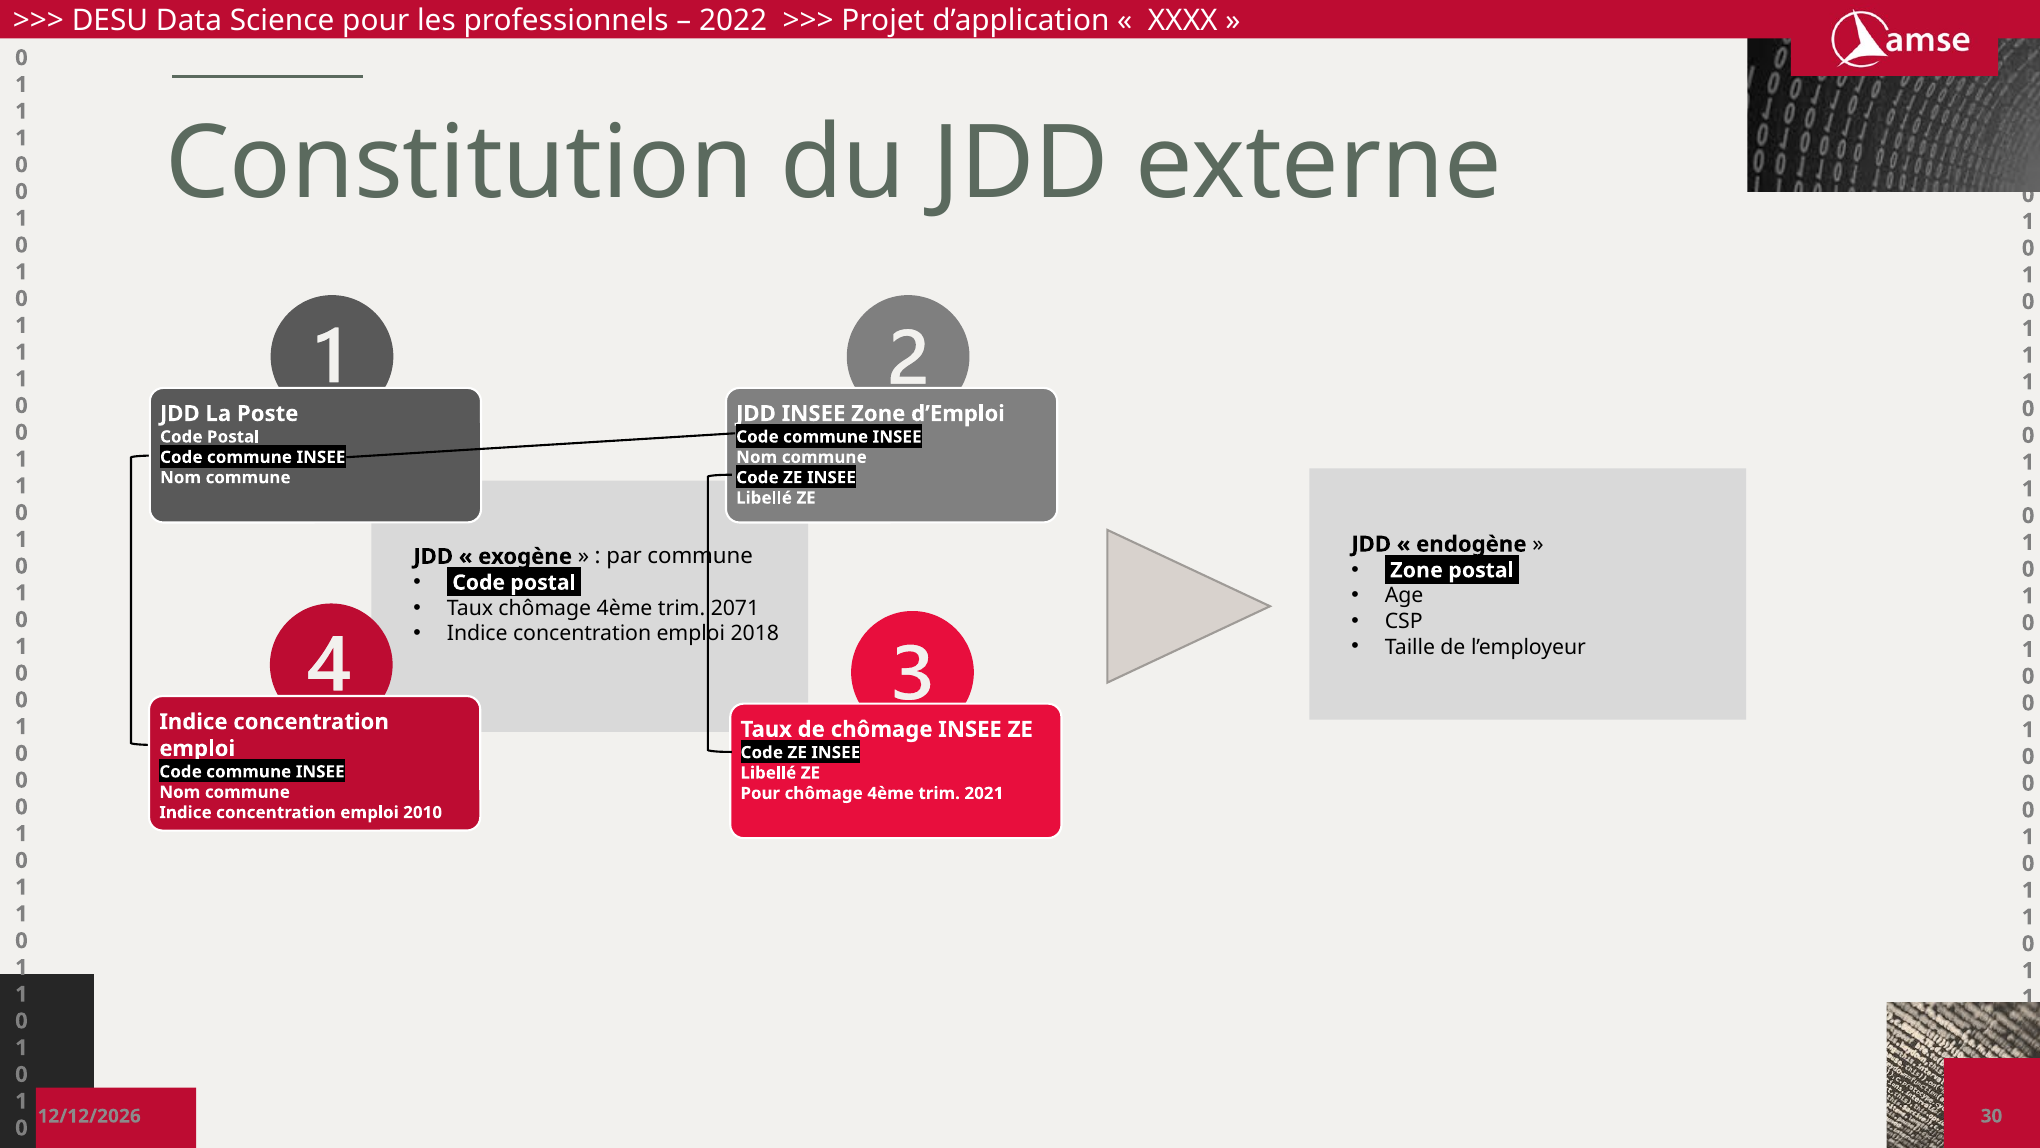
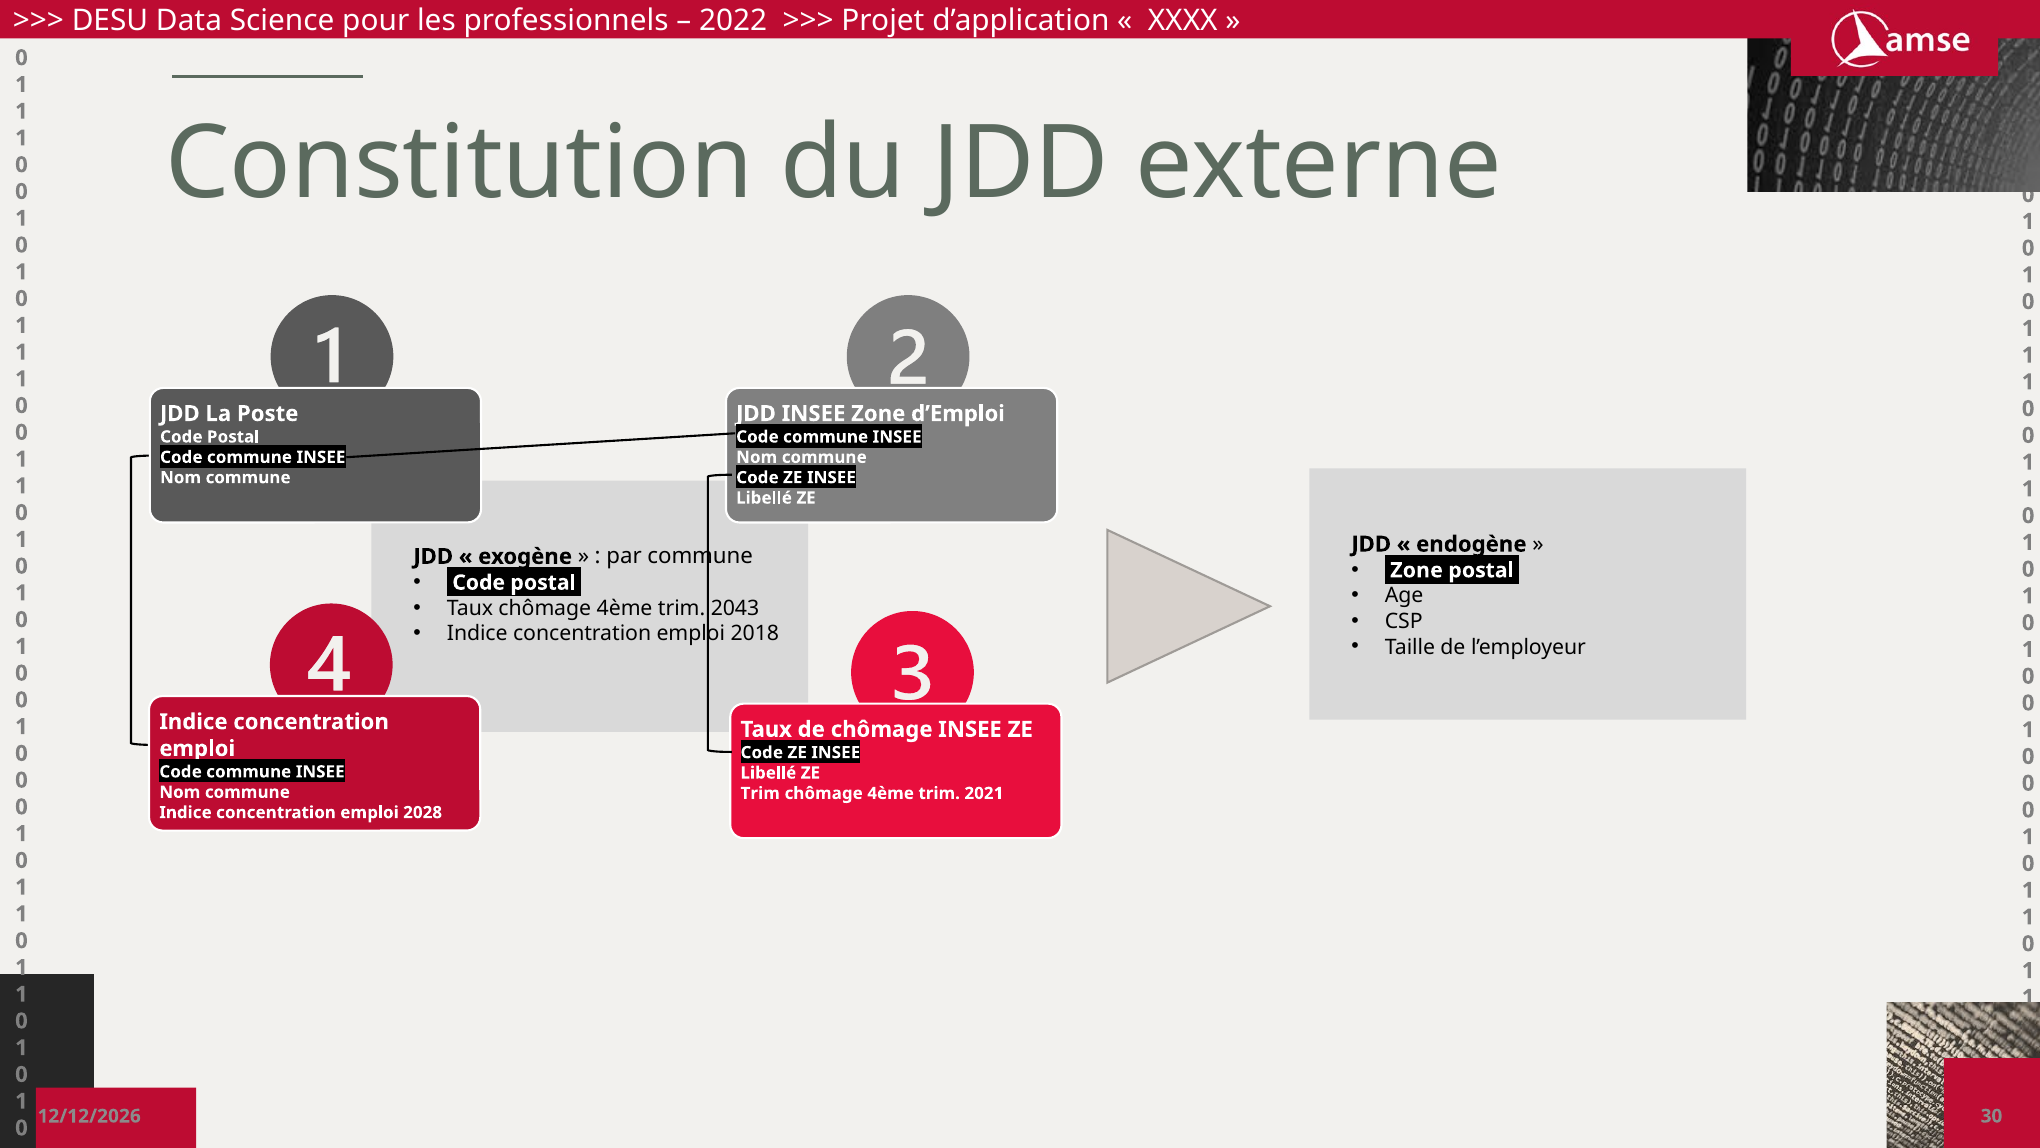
2071: 2071 -> 2043
Pour at (760, 793): Pour -> Trim
2010: 2010 -> 2028
